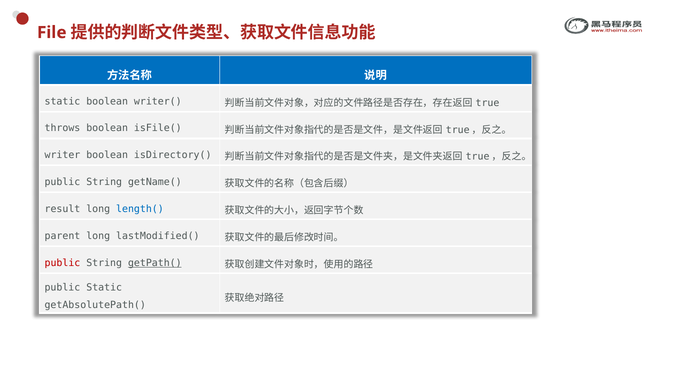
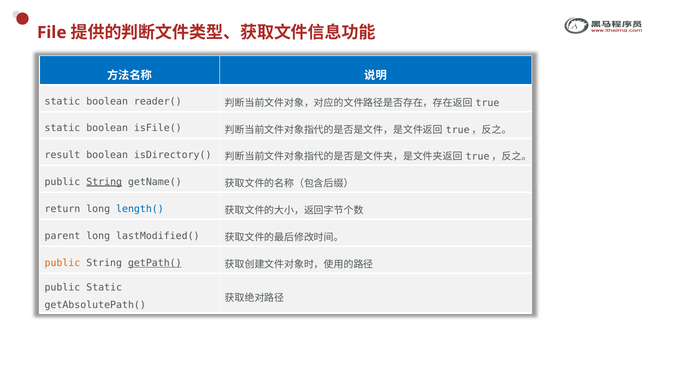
writer(: writer( -> reader(
throws at (62, 128): throws -> static
writer: writer -> result
String at (104, 182) underline: none -> present
result: result -> return
public at (62, 263) colour: red -> orange
